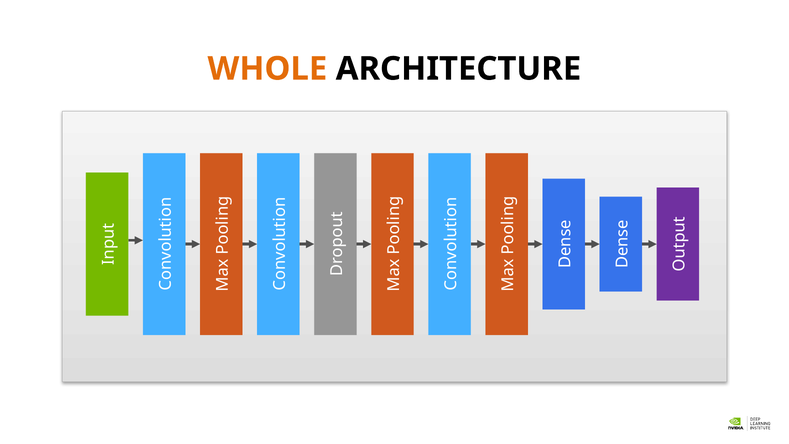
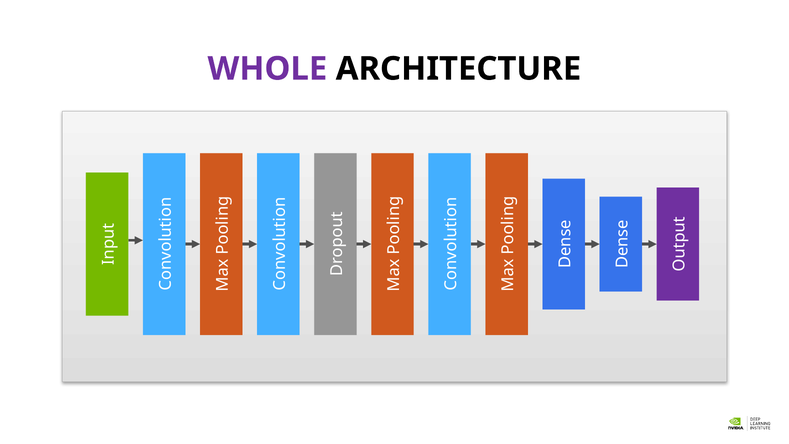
WHOLE colour: orange -> purple
